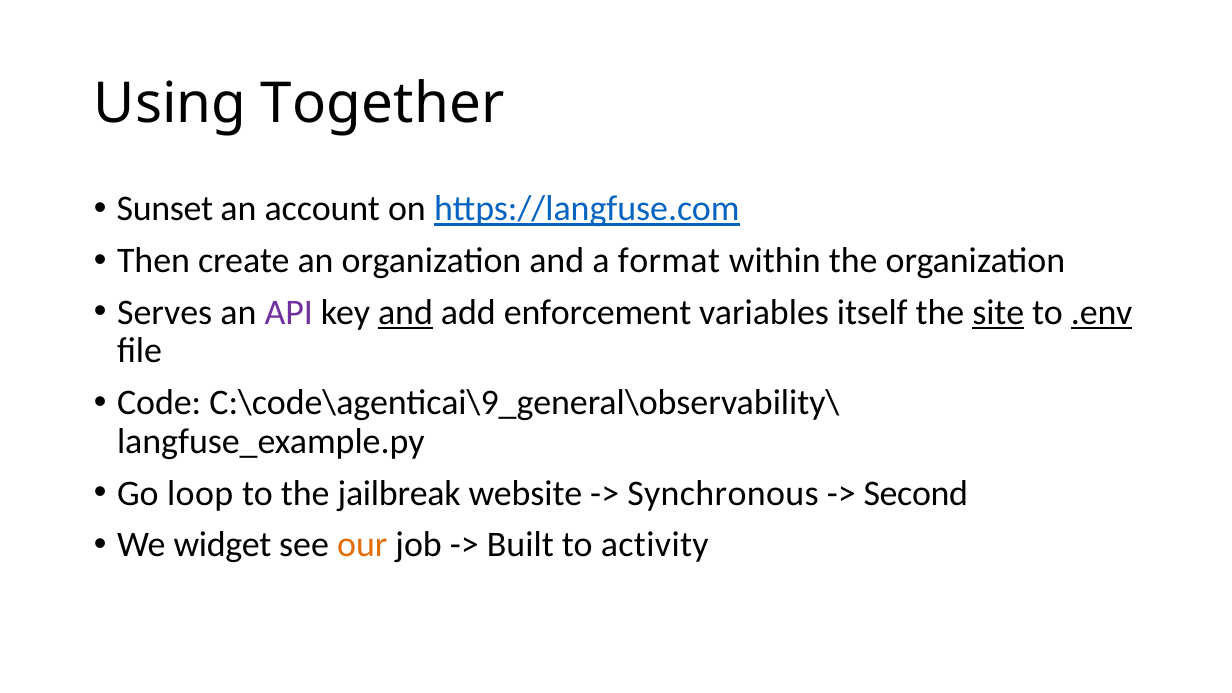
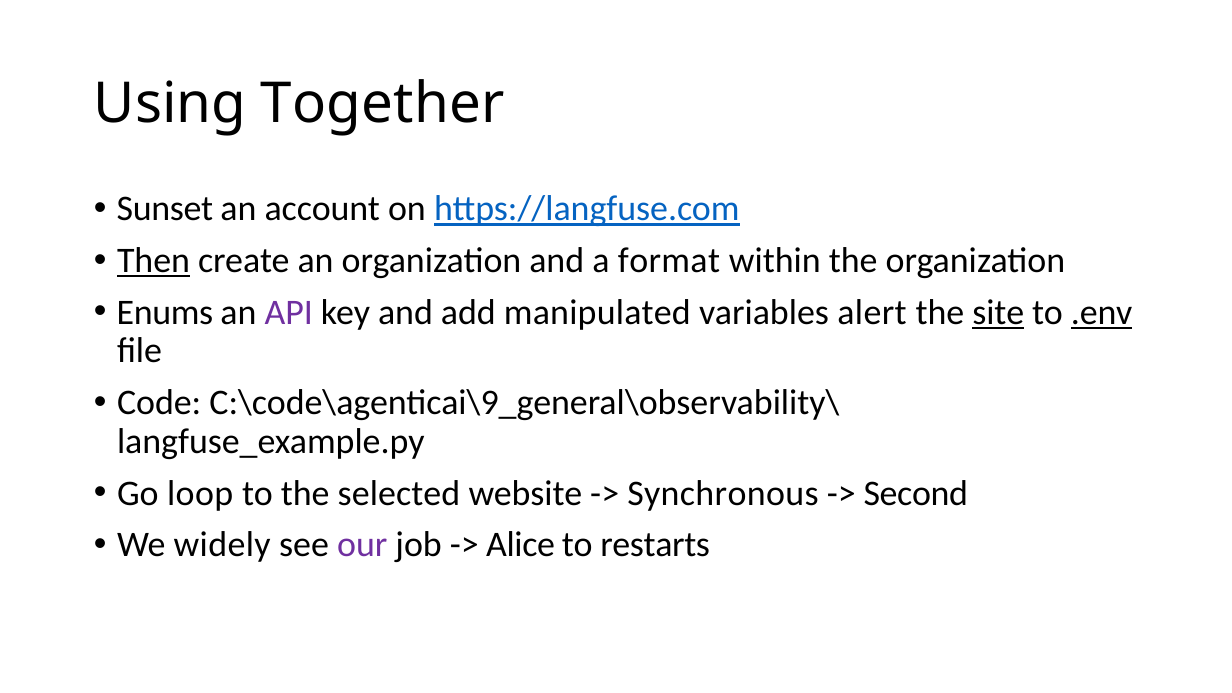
Then underline: none -> present
Serves: Serves -> Enums
and at (406, 312) underline: present -> none
enforcement: enforcement -> manipulated
itself: itself -> alert
jailbreak: jailbreak -> selected
widget: widget -> widely
our colour: orange -> purple
Built: Built -> Alice
activity: activity -> restarts
